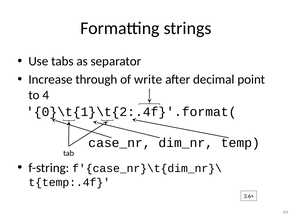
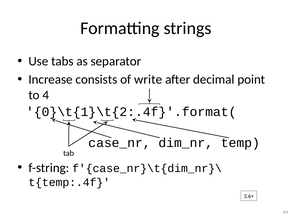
through: through -> consists
